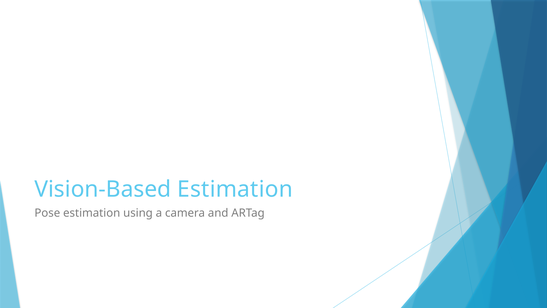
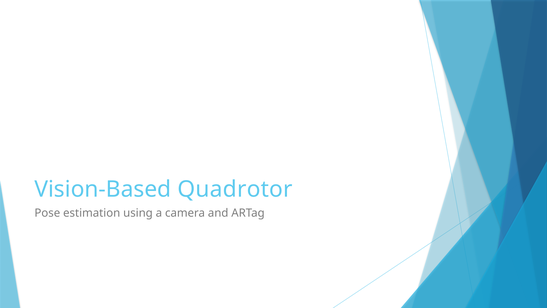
Vision-Based Estimation: Estimation -> Quadrotor
